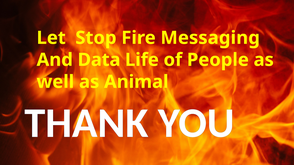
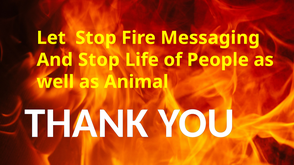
And Data: Data -> Stop
